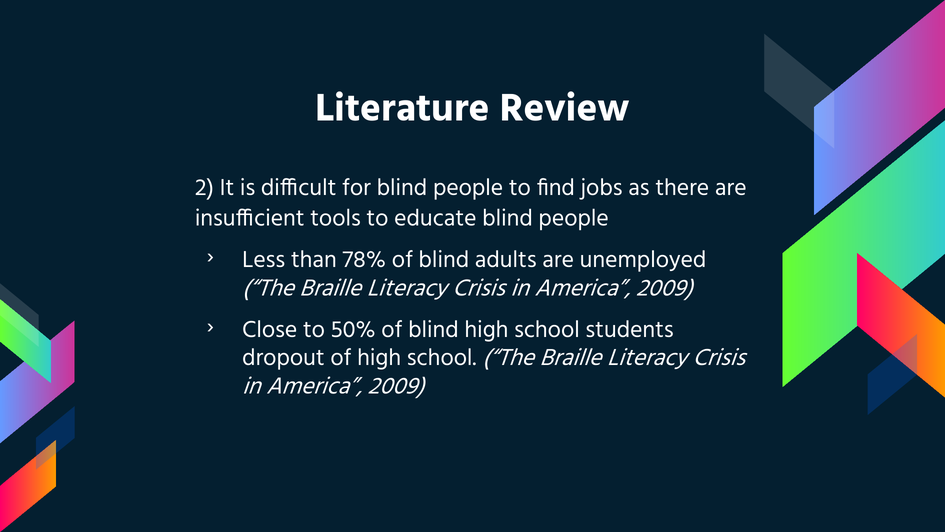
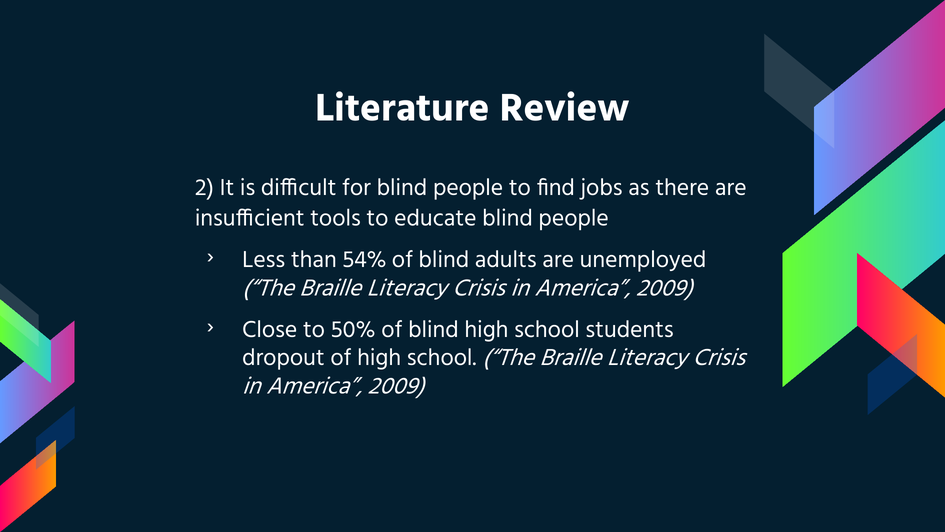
78%: 78% -> 54%
